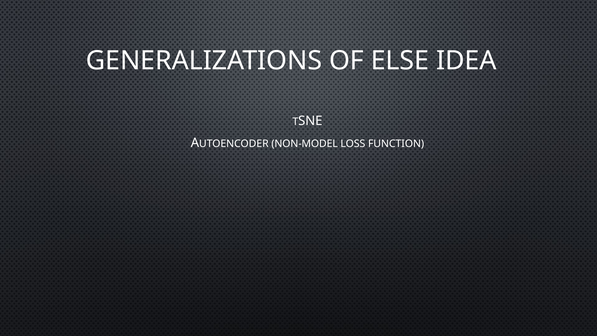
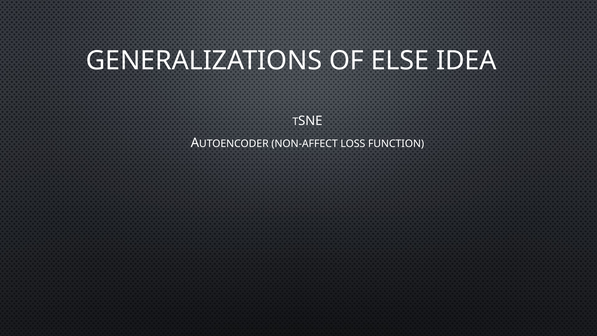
NON-MODEL: NON-MODEL -> NON-AFFECT
